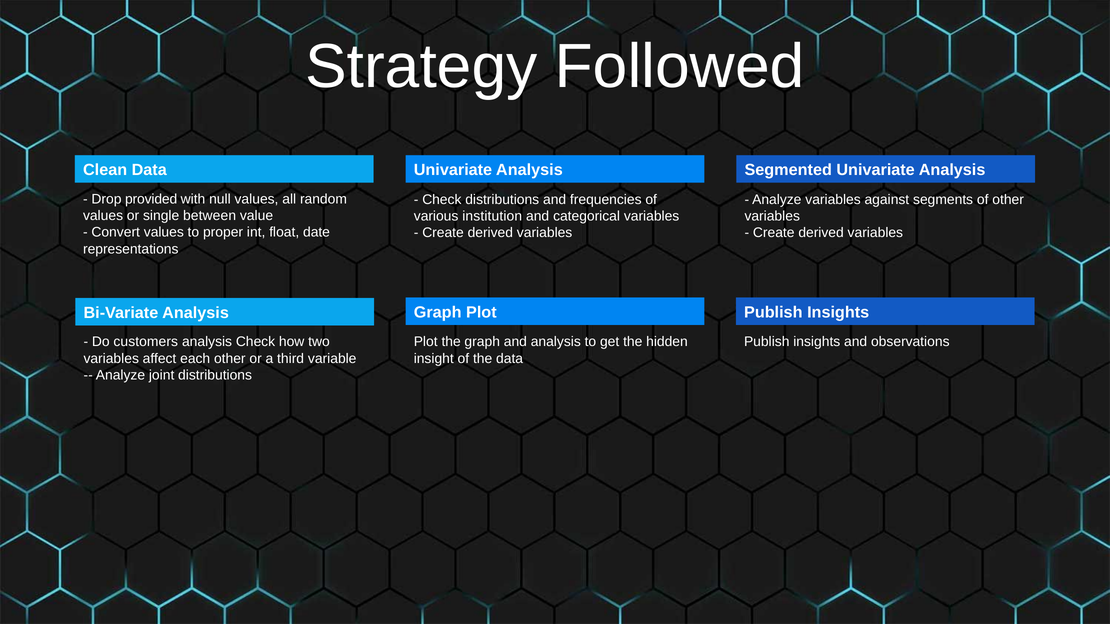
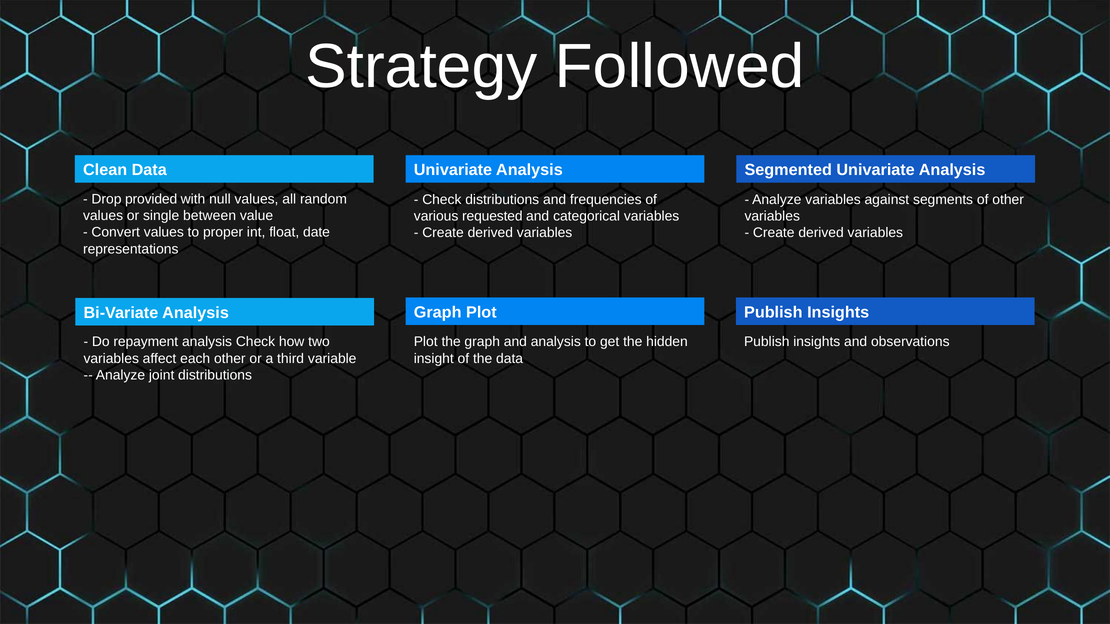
institution: institution -> requested
customers: customers -> repayment
